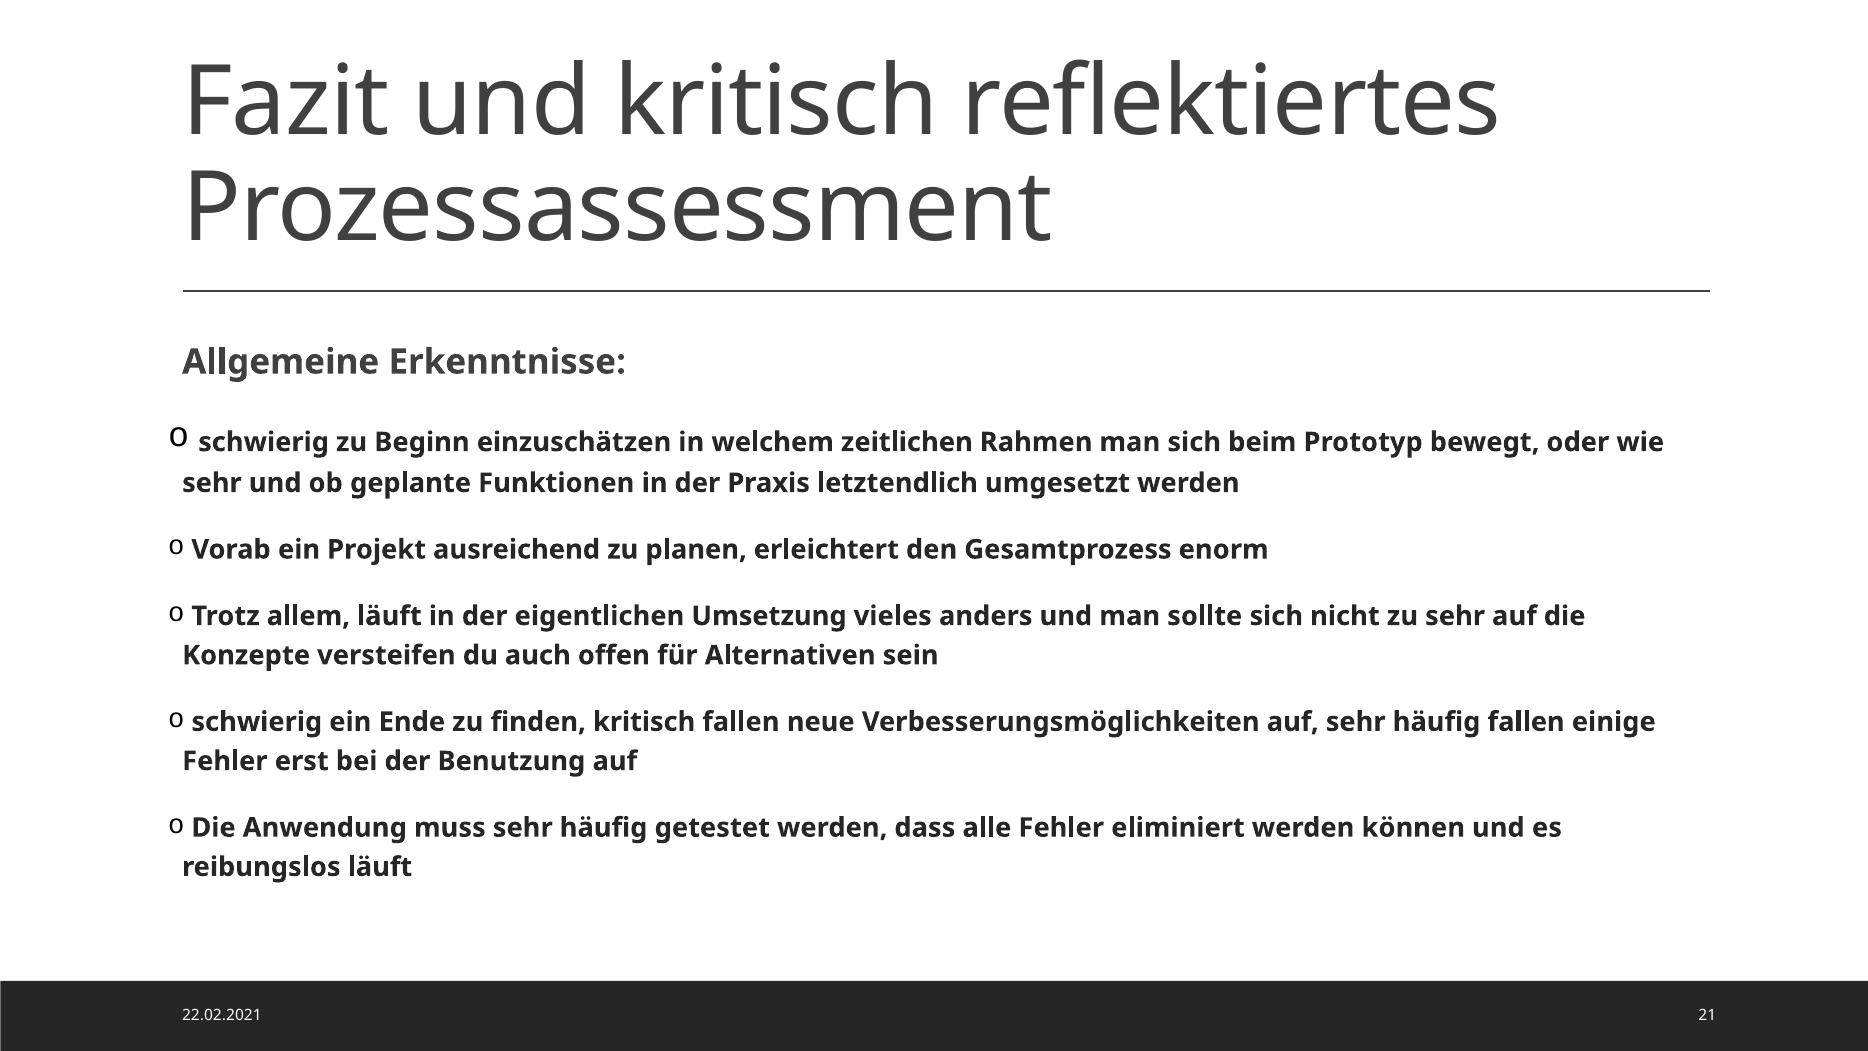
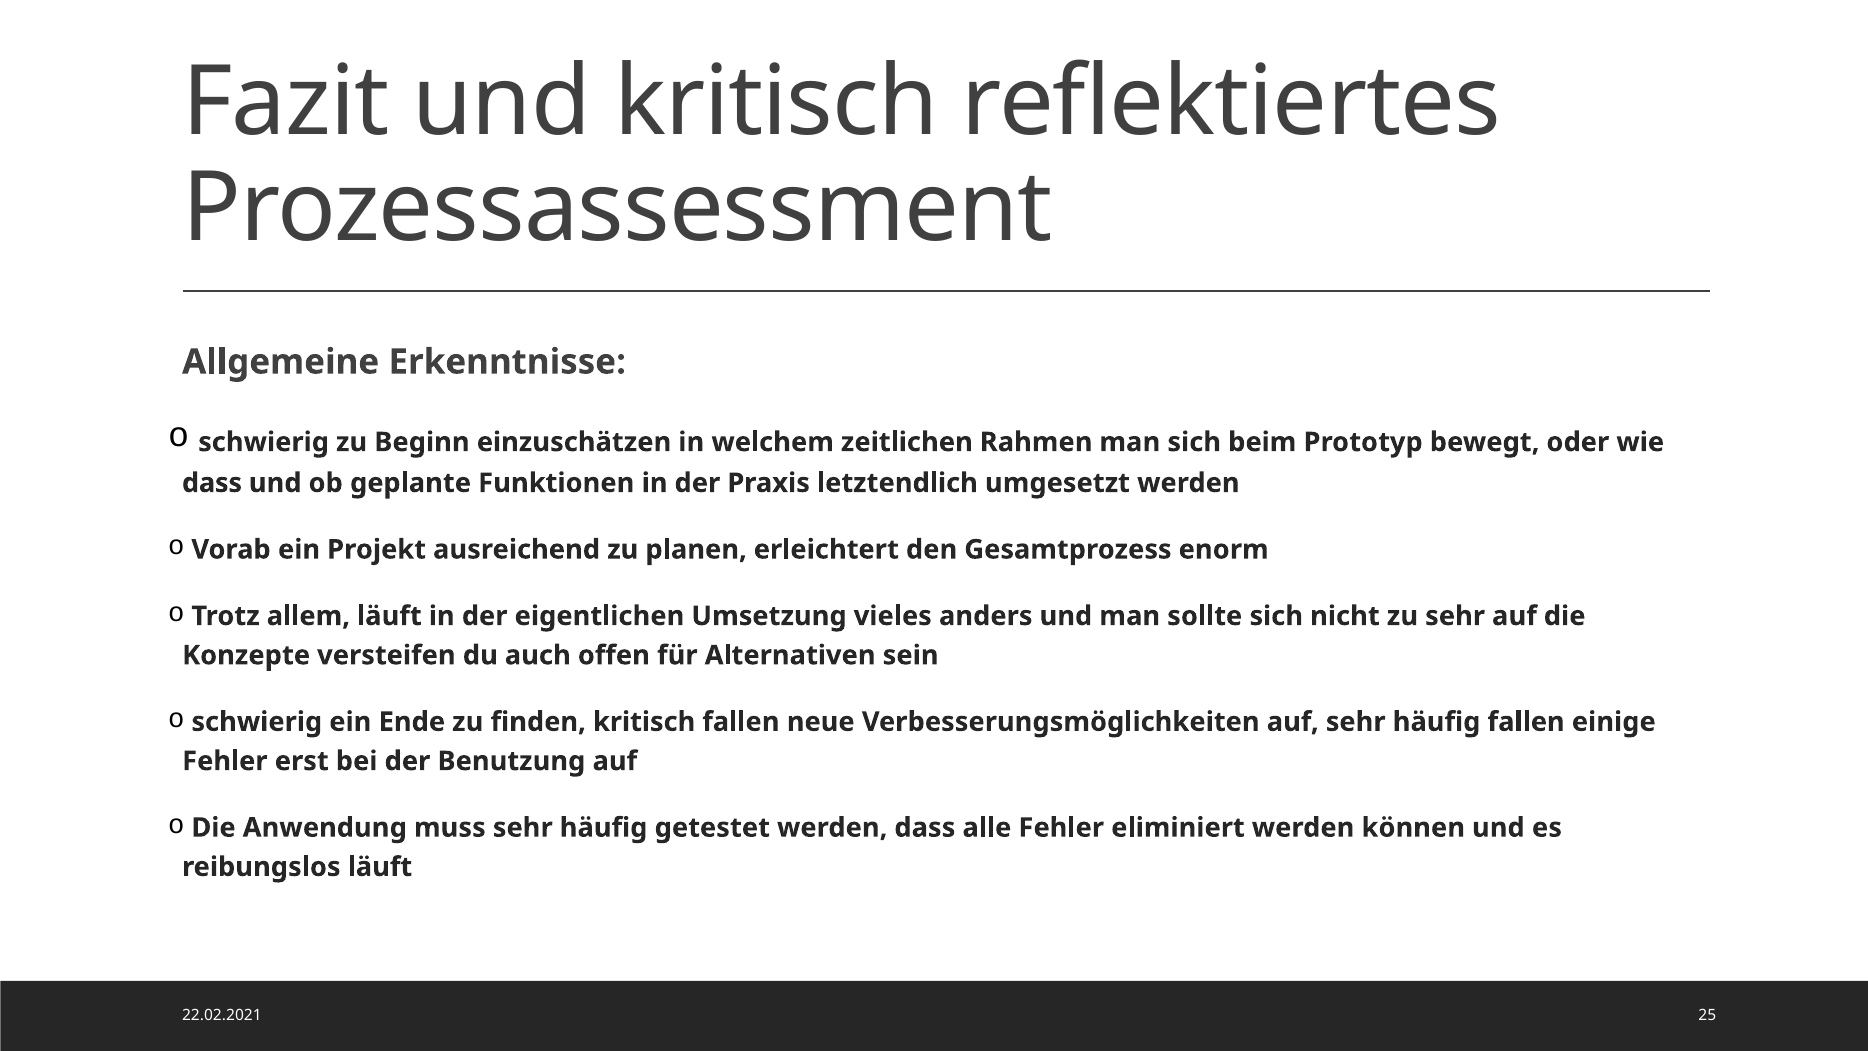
sehr at (212, 483): sehr -> dass
21: 21 -> 25
